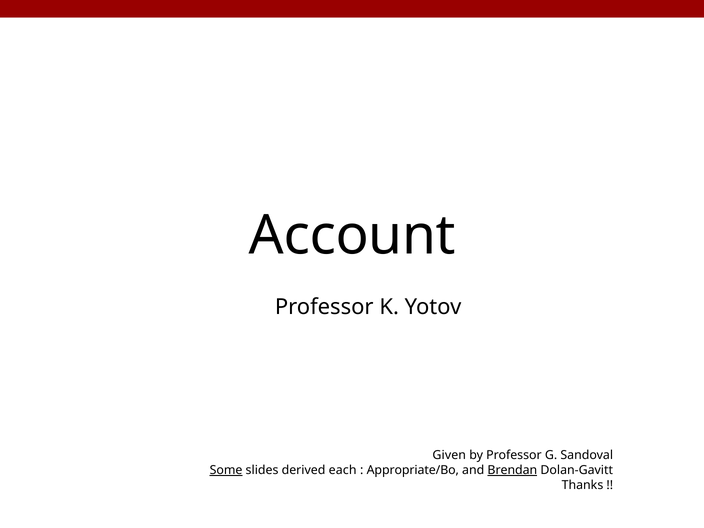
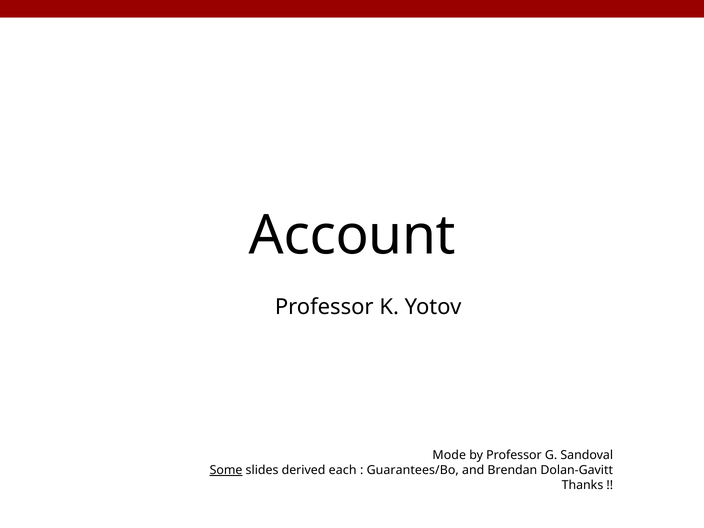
Given: Given -> Mode
Appropriate/Bo: Appropriate/Bo -> Guarantees/Bo
Brendan underline: present -> none
